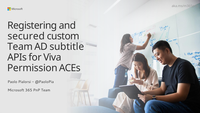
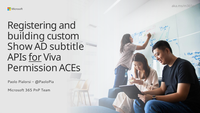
secured: secured -> building
Team at (20, 47): Team -> Show
for underline: none -> present
